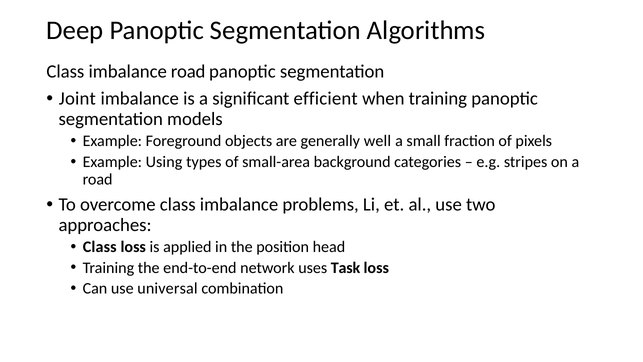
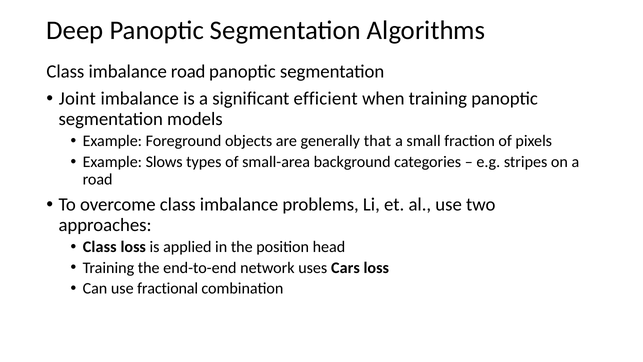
well: well -> that
Using: Using -> Slows
Task: Task -> Cars
universal: universal -> fractional
